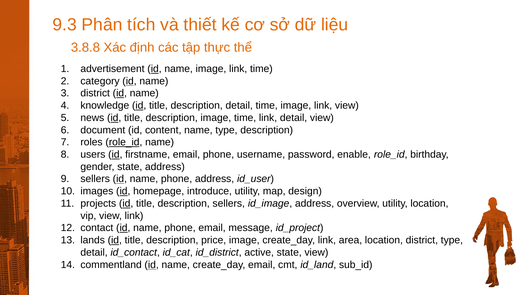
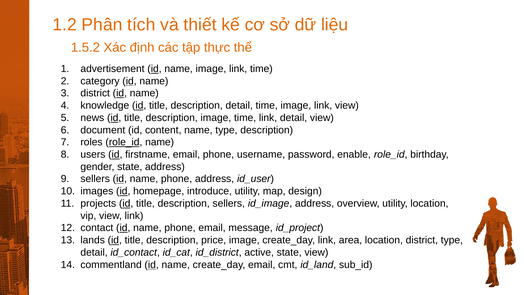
9.3: 9.3 -> 1.2
3.8.8: 3.8.8 -> 1.5.2
